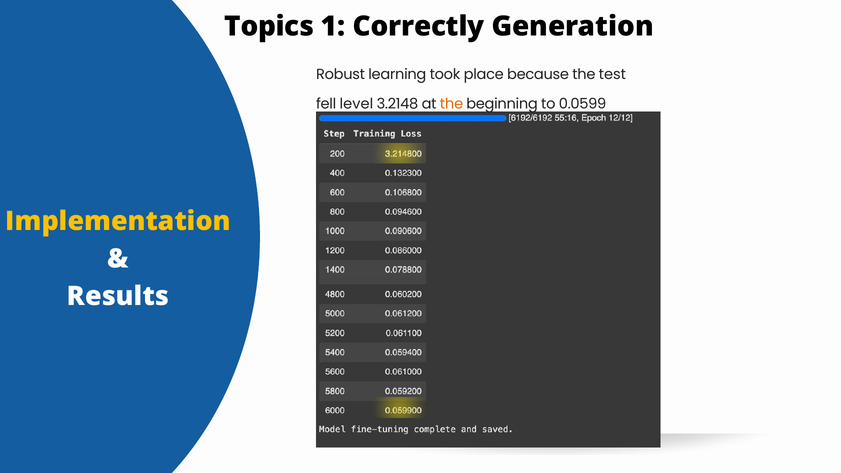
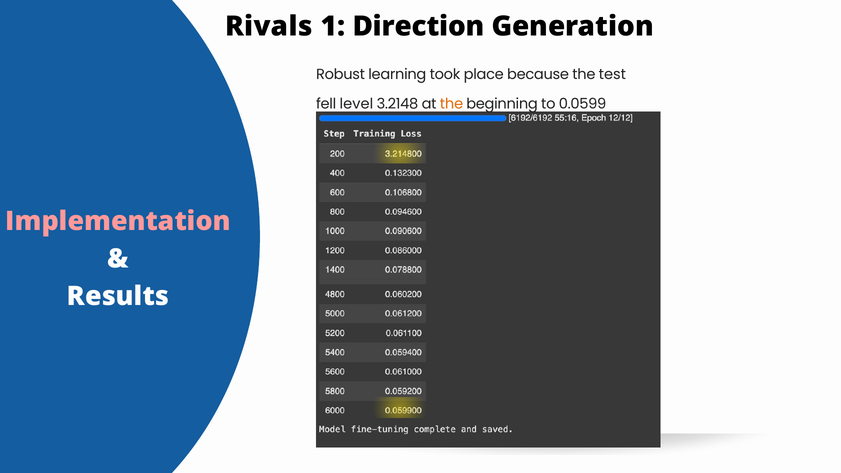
Topics: Topics -> Rivals
Correctly: Correctly -> Direction
Implementation colour: yellow -> pink
